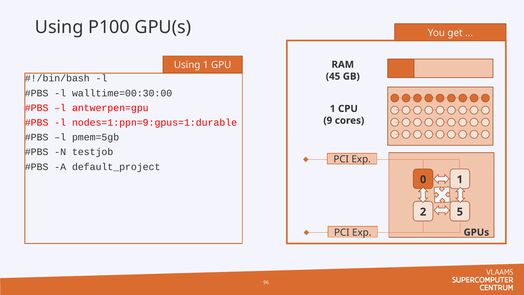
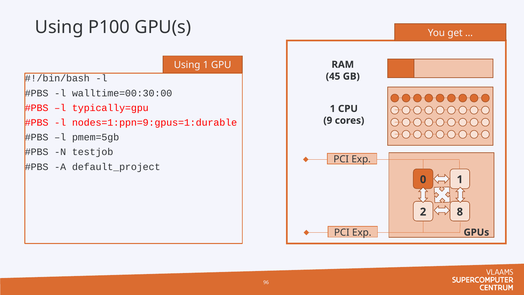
antwerpen=gpu: antwerpen=gpu -> typically=gpu
5: 5 -> 8
